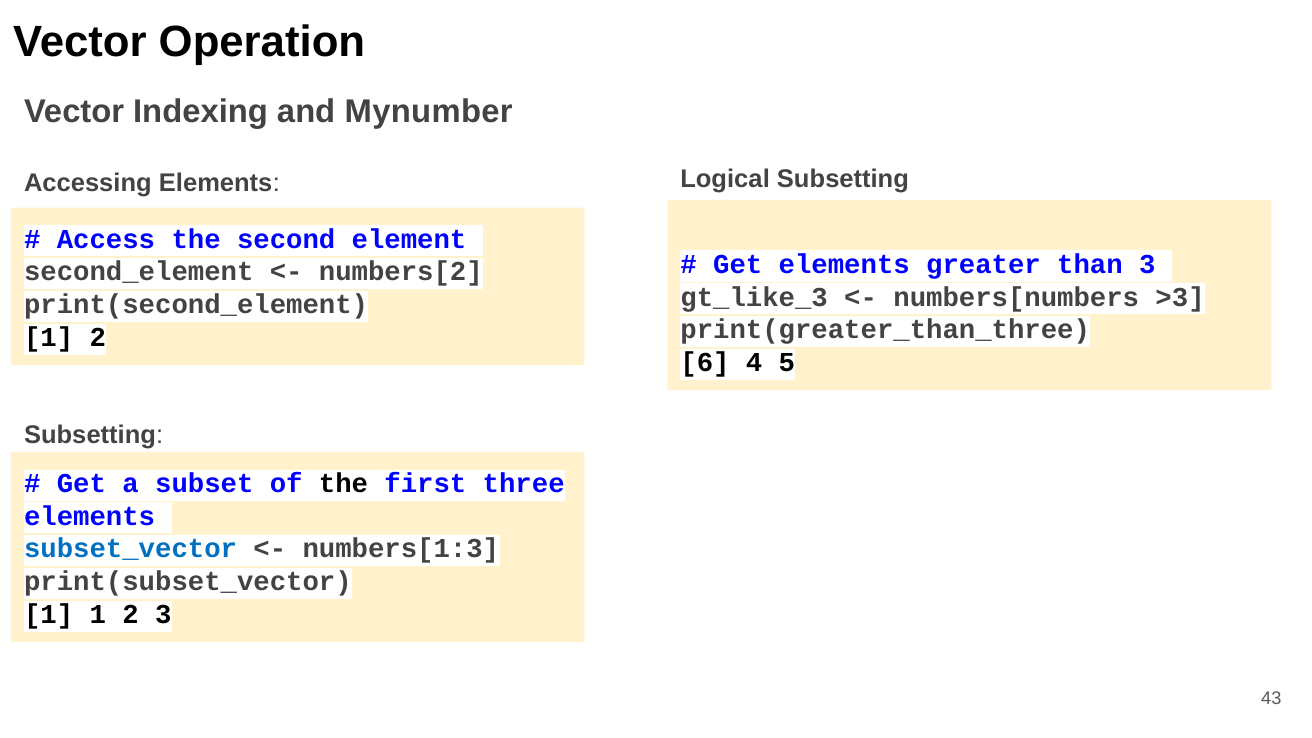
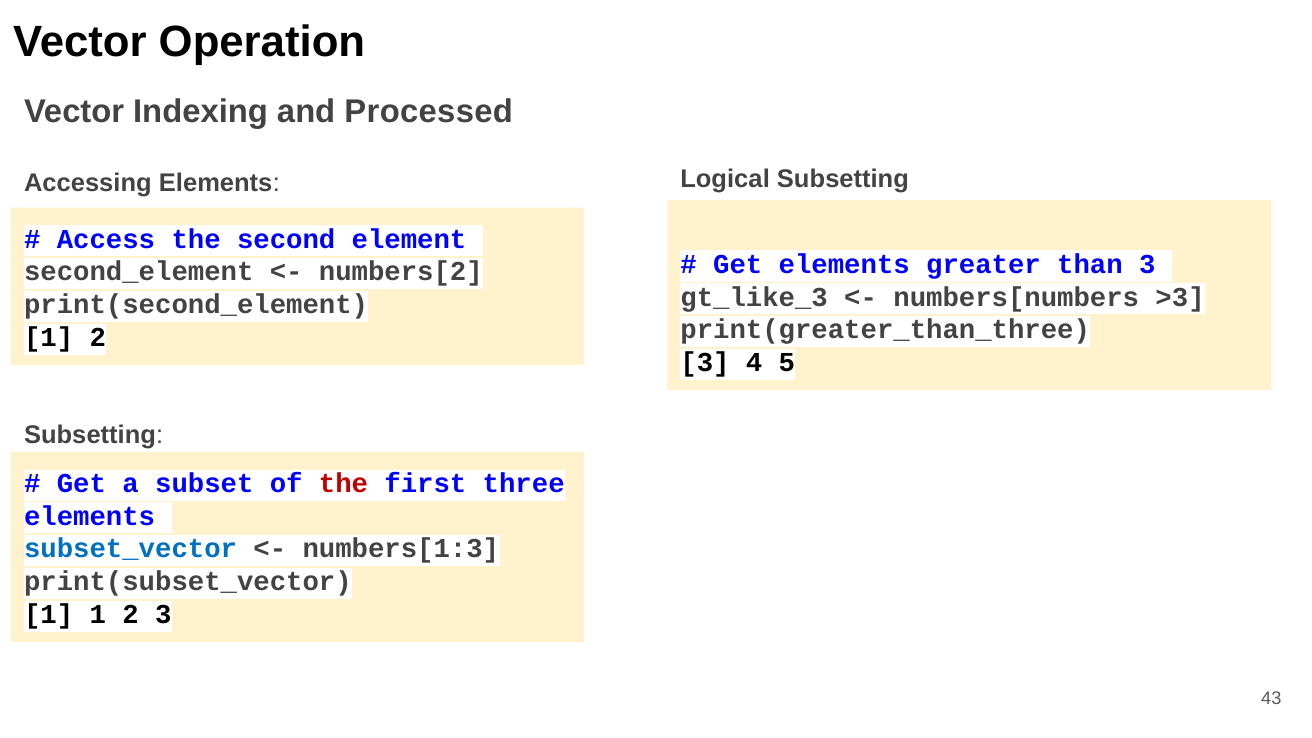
Mynumber: Mynumber -> Processed
6 at (705, 363): 6 -> 3
the at (344, 483) colour: black -> red
